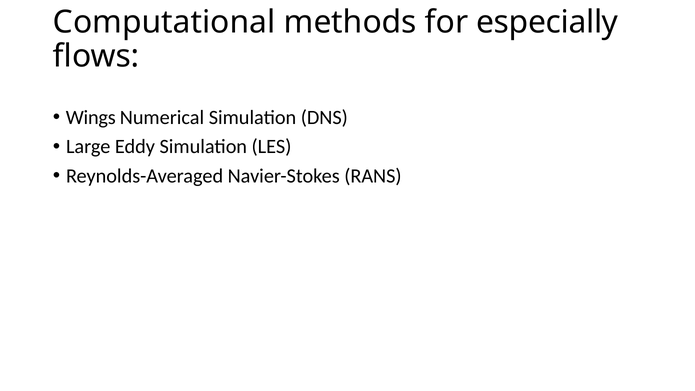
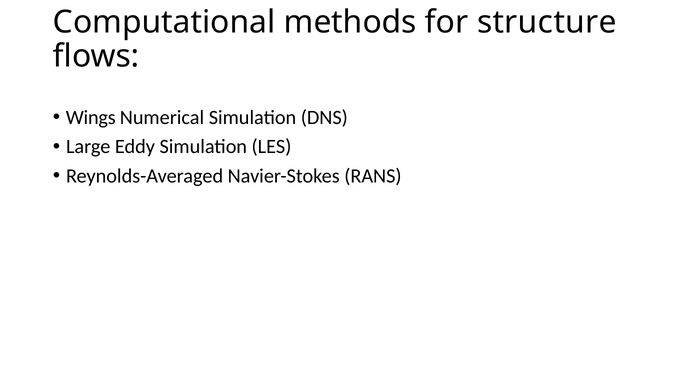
especially: especially -> structure
